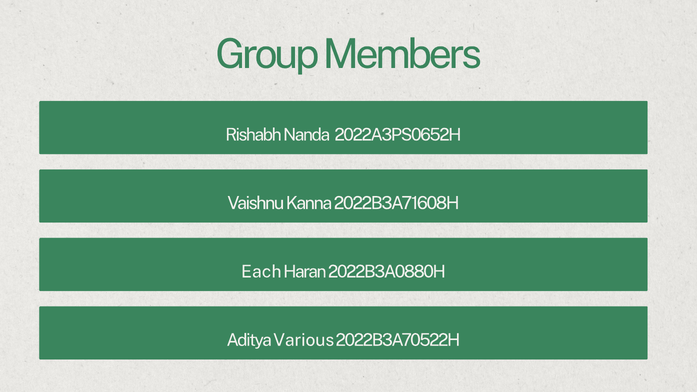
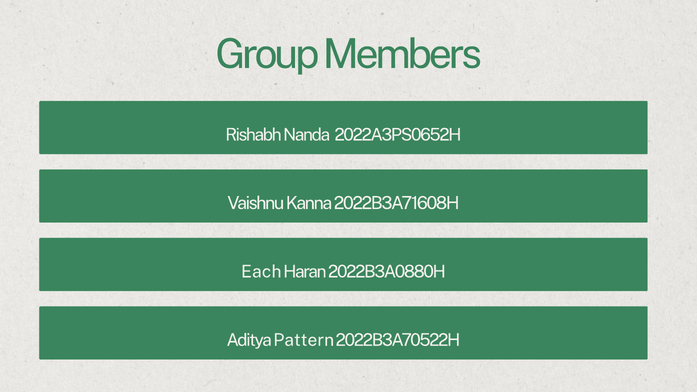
Various: Various -> Pattern
